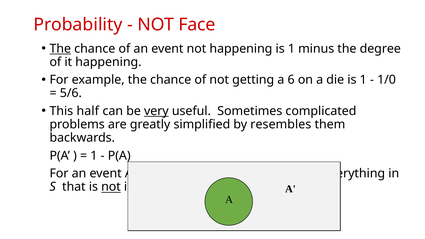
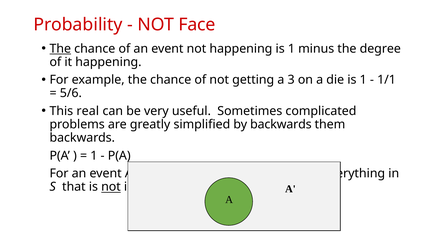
6: 6 -> 3
1/0: 1/0 -> 1/1
half: half -> real
very underline: present -> none
by resembles: resembles -> backwards
